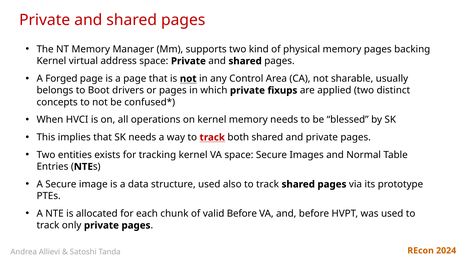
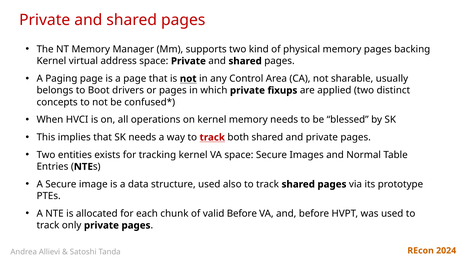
Forged: Forged -> Paging
